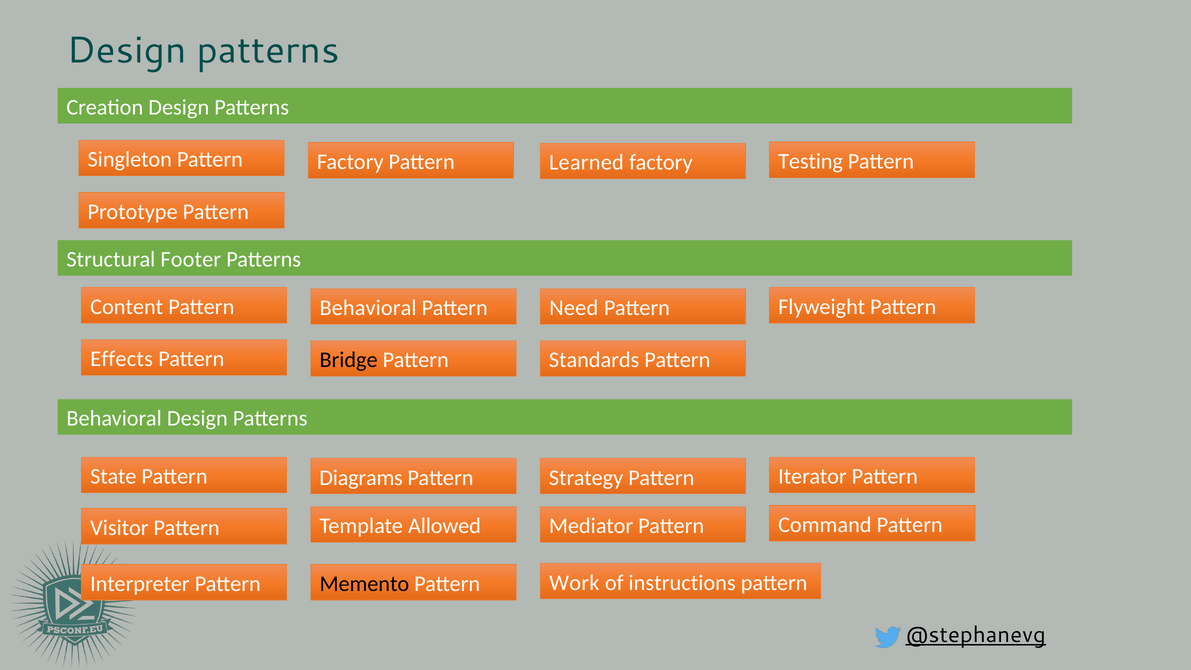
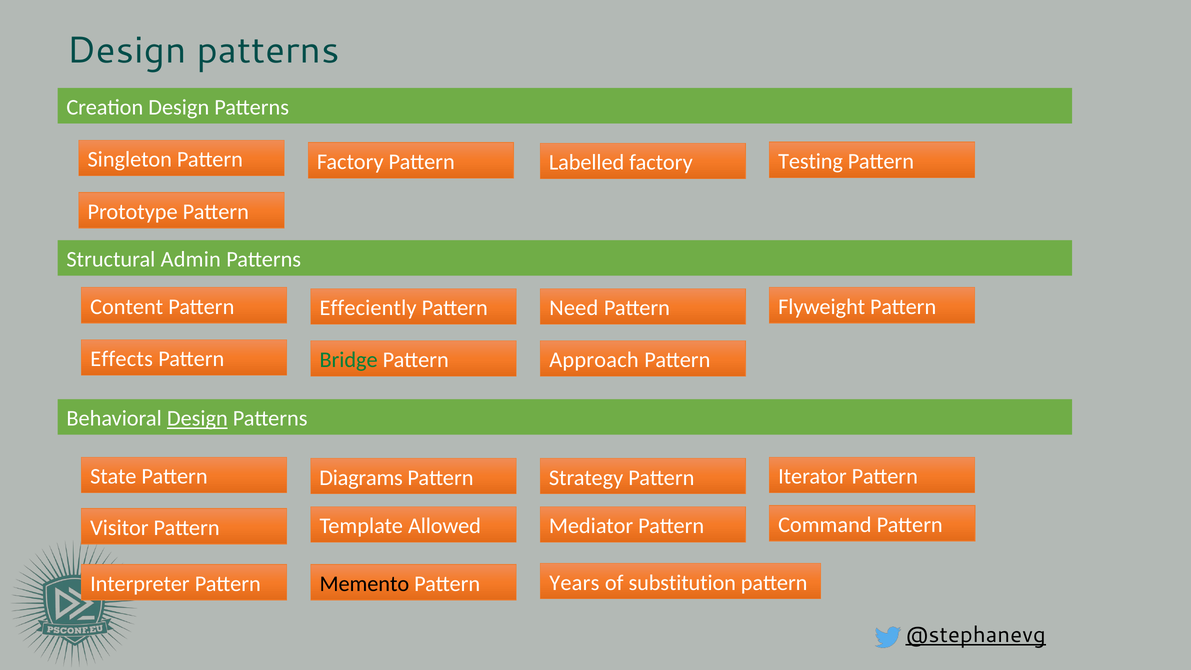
Learned: Learned -> Labelled
Footer: Footer -> Admin
Pattern Behavioral: Behavioral -> Effeciently
Bridge colour: black -> green
Standards: Standards -> Approach
Design at (197, 418) underline: none -> present
Work: Work -> Years
instructions: instructions -> substitution
